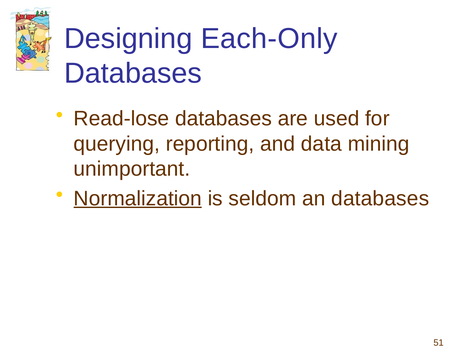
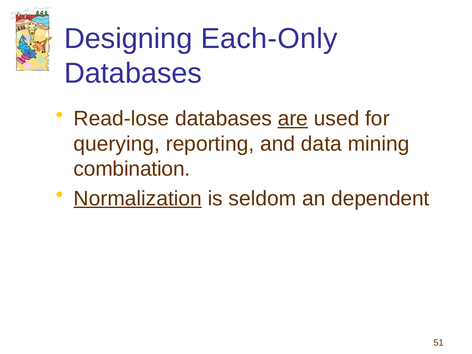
are underline: none -> present
unimportant: unimportant -> combination
an databases: databases -> dependent
